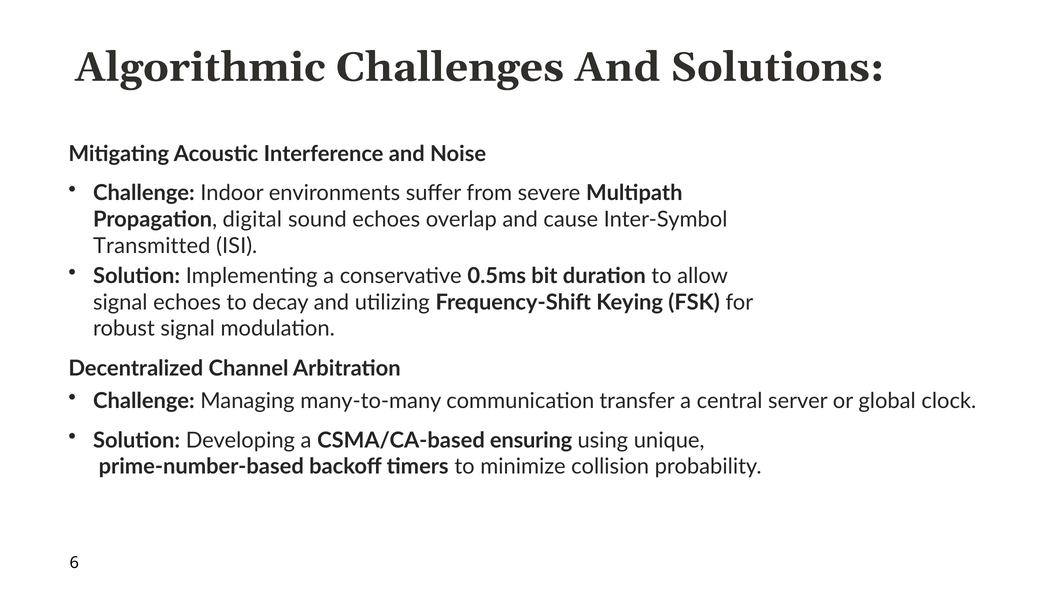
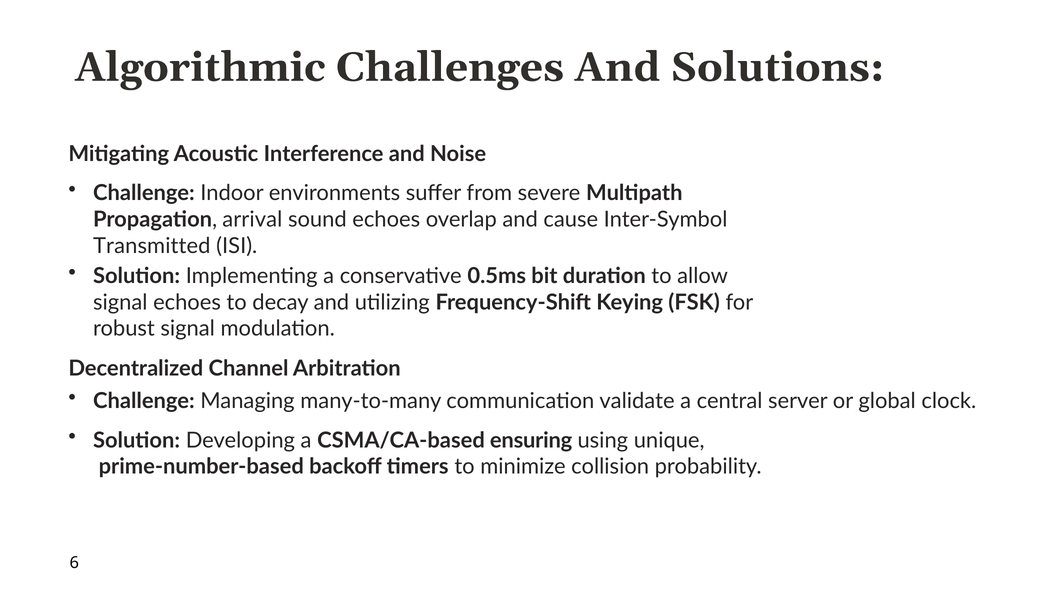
digital: digital -> arrival
transfer: transfer -> validate
